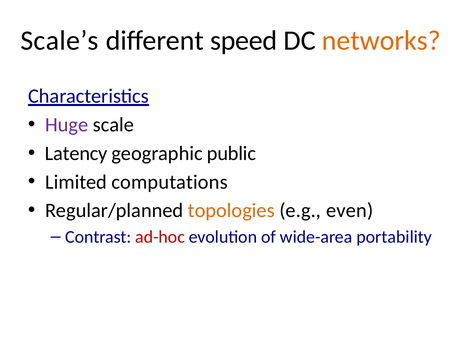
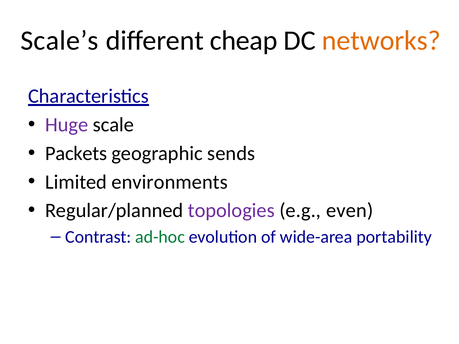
speed: speed -> cheap
Latency: Latency -> Packets
public: public -> sends
computations: computations -> environments
topologies colour: orange -> purple
ad-hoc colour: red -> green
